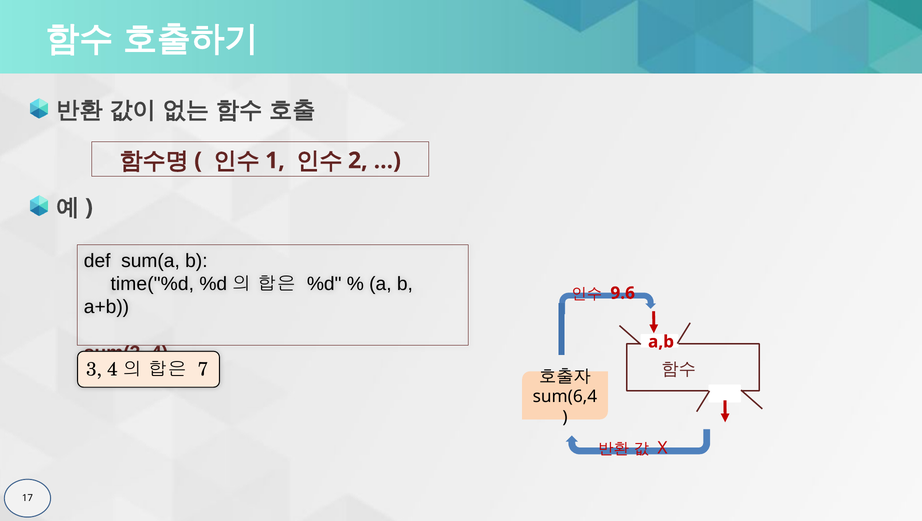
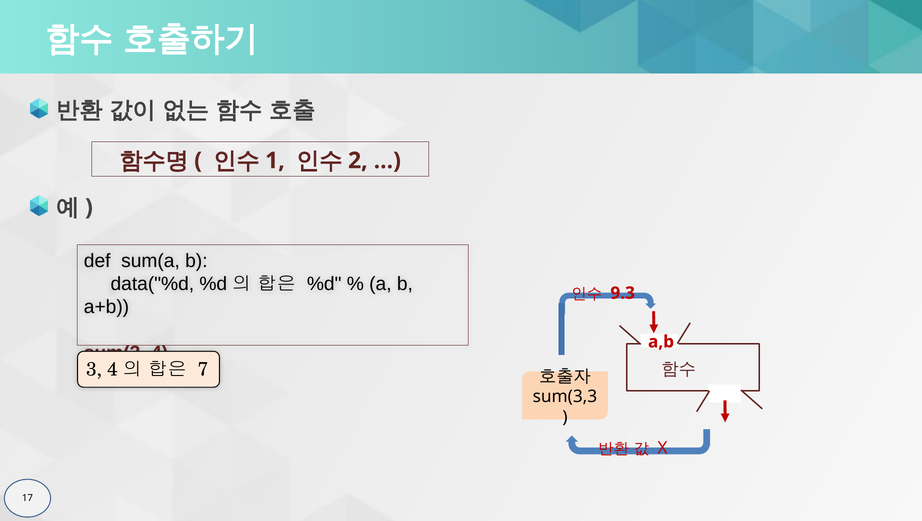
time("%d: time("%d -> data("%d
9.6: 9.6 -> 9.3
sum(6,4: sum(6,4 -> sum(3,3
